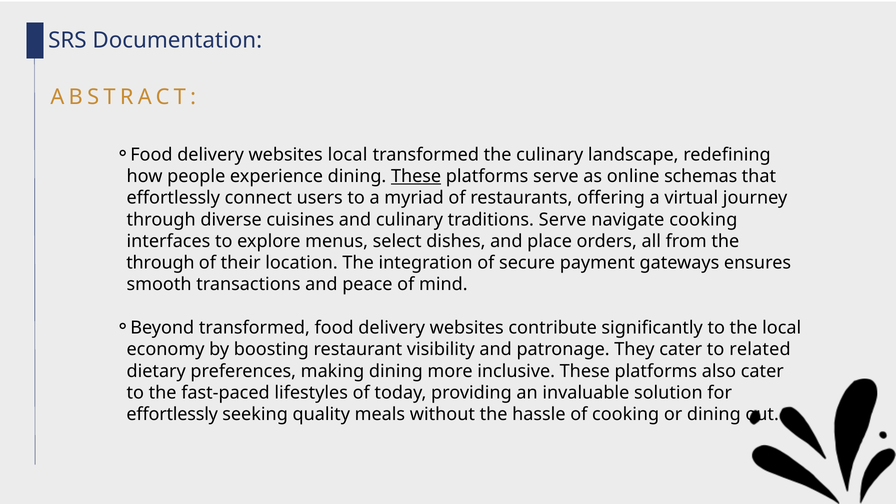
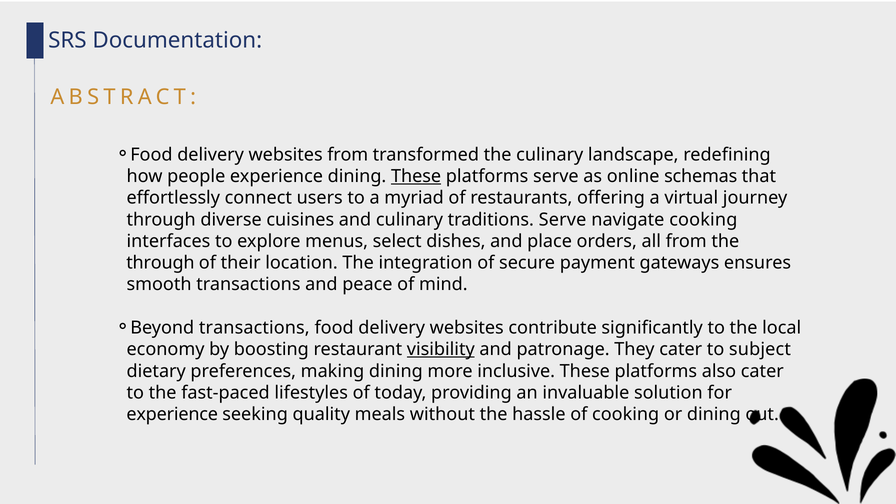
websites local: local -> from
Beyond transformed: transformed -> transactions
visibility underline: none -> present
related: related -> subject
effortlessly at (172, 414): effortlessly -> experience
